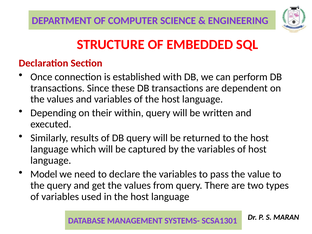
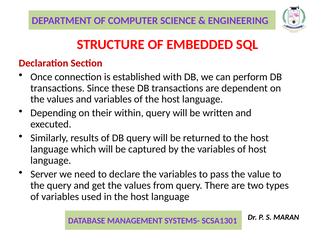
Model: Model -> Server
